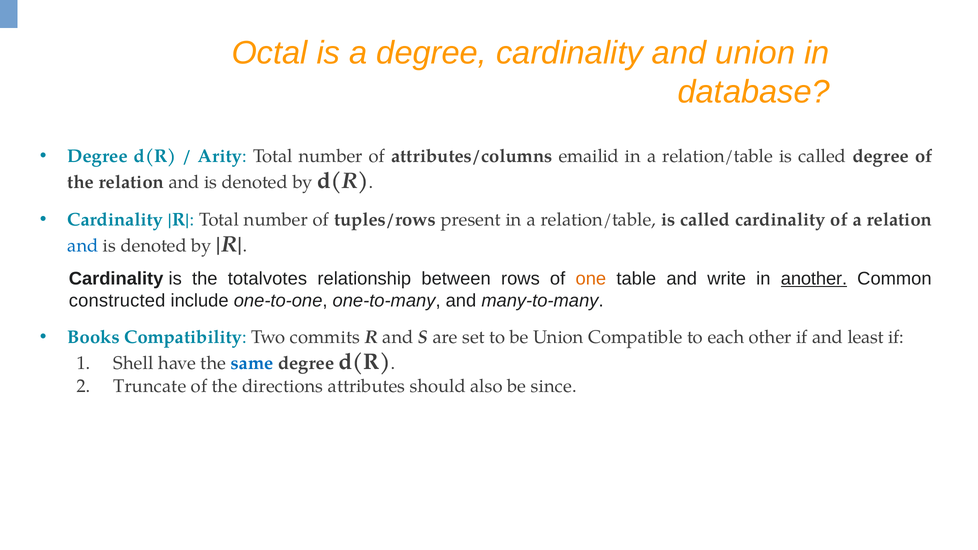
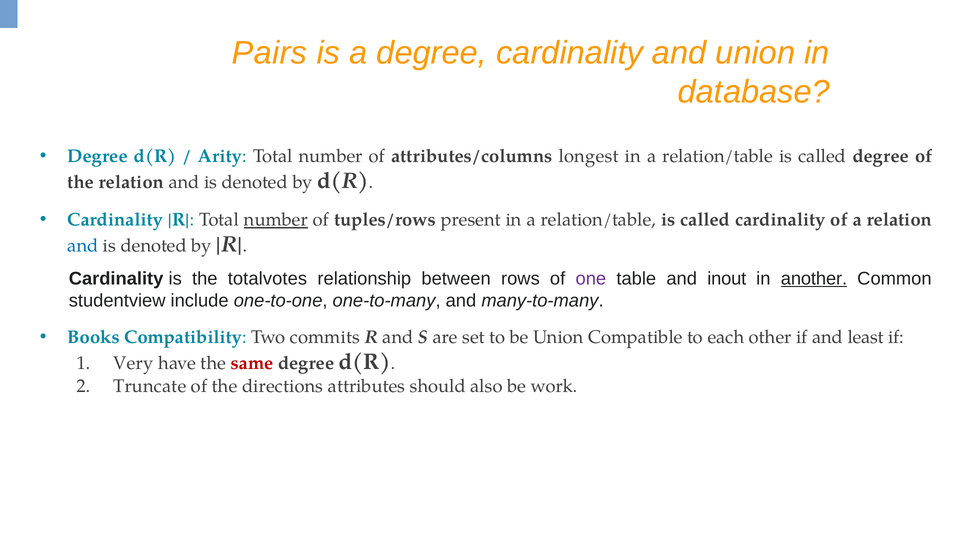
Octal: Octal -> Pairs
emailid: emailid -> longest
number at (276, 220) underline: none -> present
one colour: orange -> purple
write: write -> inout
constructed: constructed -> studentview
Shell: Shell -> Very
same colour: blue -> red
since: since -> work
